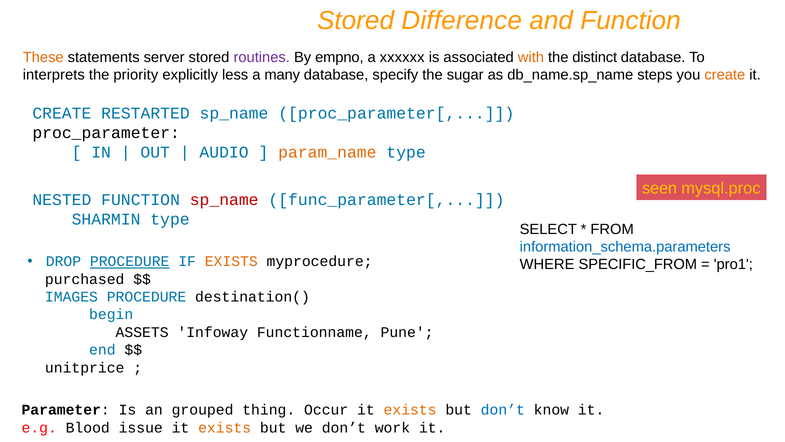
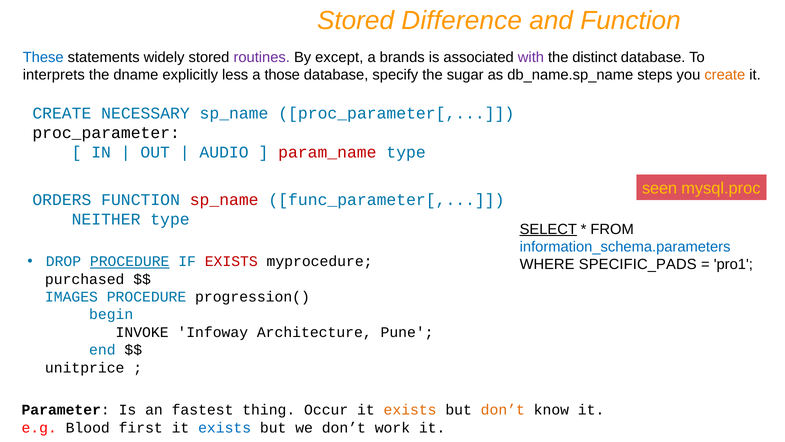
These colour: orange -> blue
server: server -> widely
empno: empno -> except
xxxxxx: xxxxxx -> brands
with colour: orange -> purple
priority: priority -> dname
many: many -> those
RESTARTED: RESTARTED -> NECESSARY
param_name colour: orange -> red
NESTED: NESTED -> ORDERS
SHARMIN: SHARMIN -> NEITHER
SELECT underline: none -> present
EXISTS at (231, 261) colour: orange -> red
SPECIFIC_FROM: SPECIFIC_FROM -> SPECIFIC_PADS
destination(: destination( -> progression(
ASSETS: ASSETS -> INVOKE
Functionname: Functionname -> Architecture
grouped: grouped -> fastest
don’t at (503, 410) colour: blue -> orange
issue: issue -> first
exists at (225, 427) colour: orange -> blue
